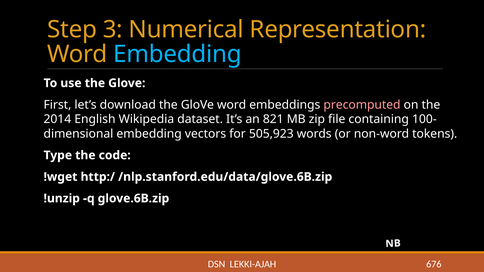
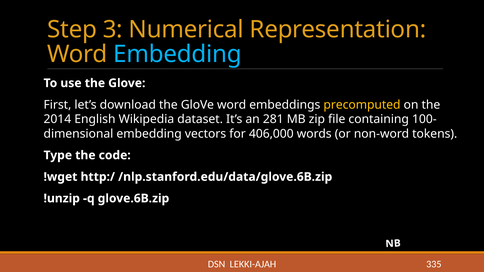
precomputed colour: pink -> yellow
821: 821 -> 281
505,923: 505,923 -> 406,000
676: 676 -> 335
